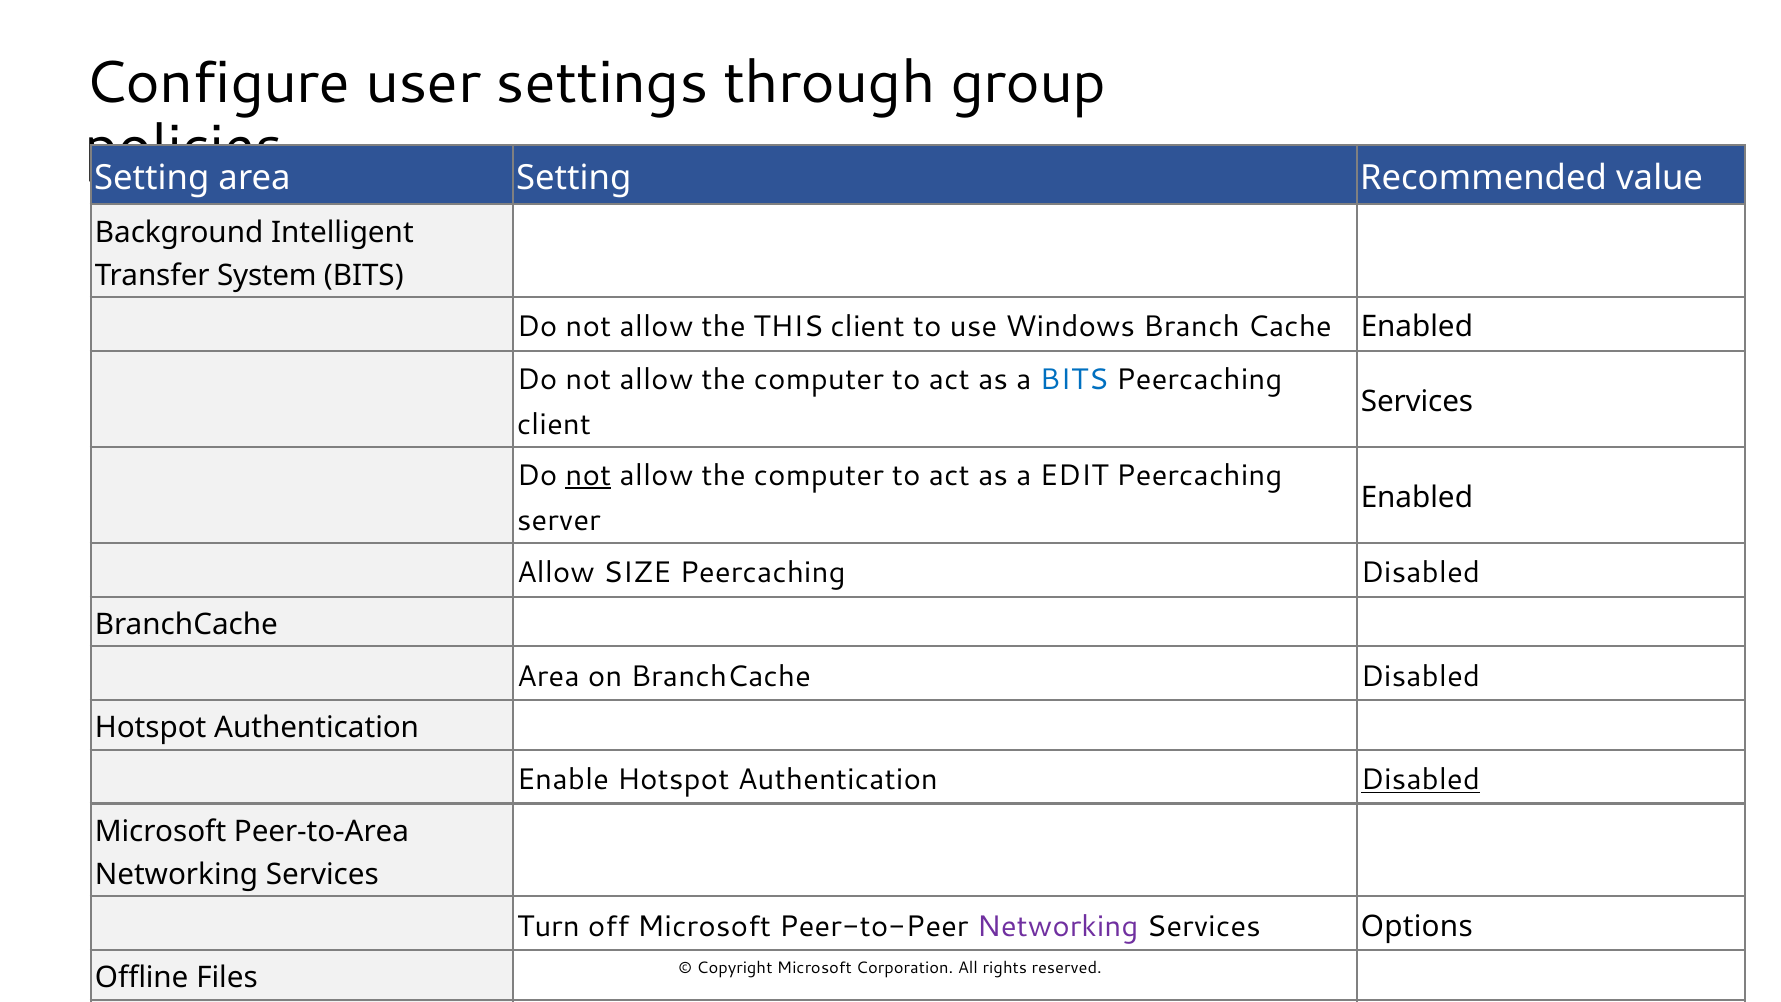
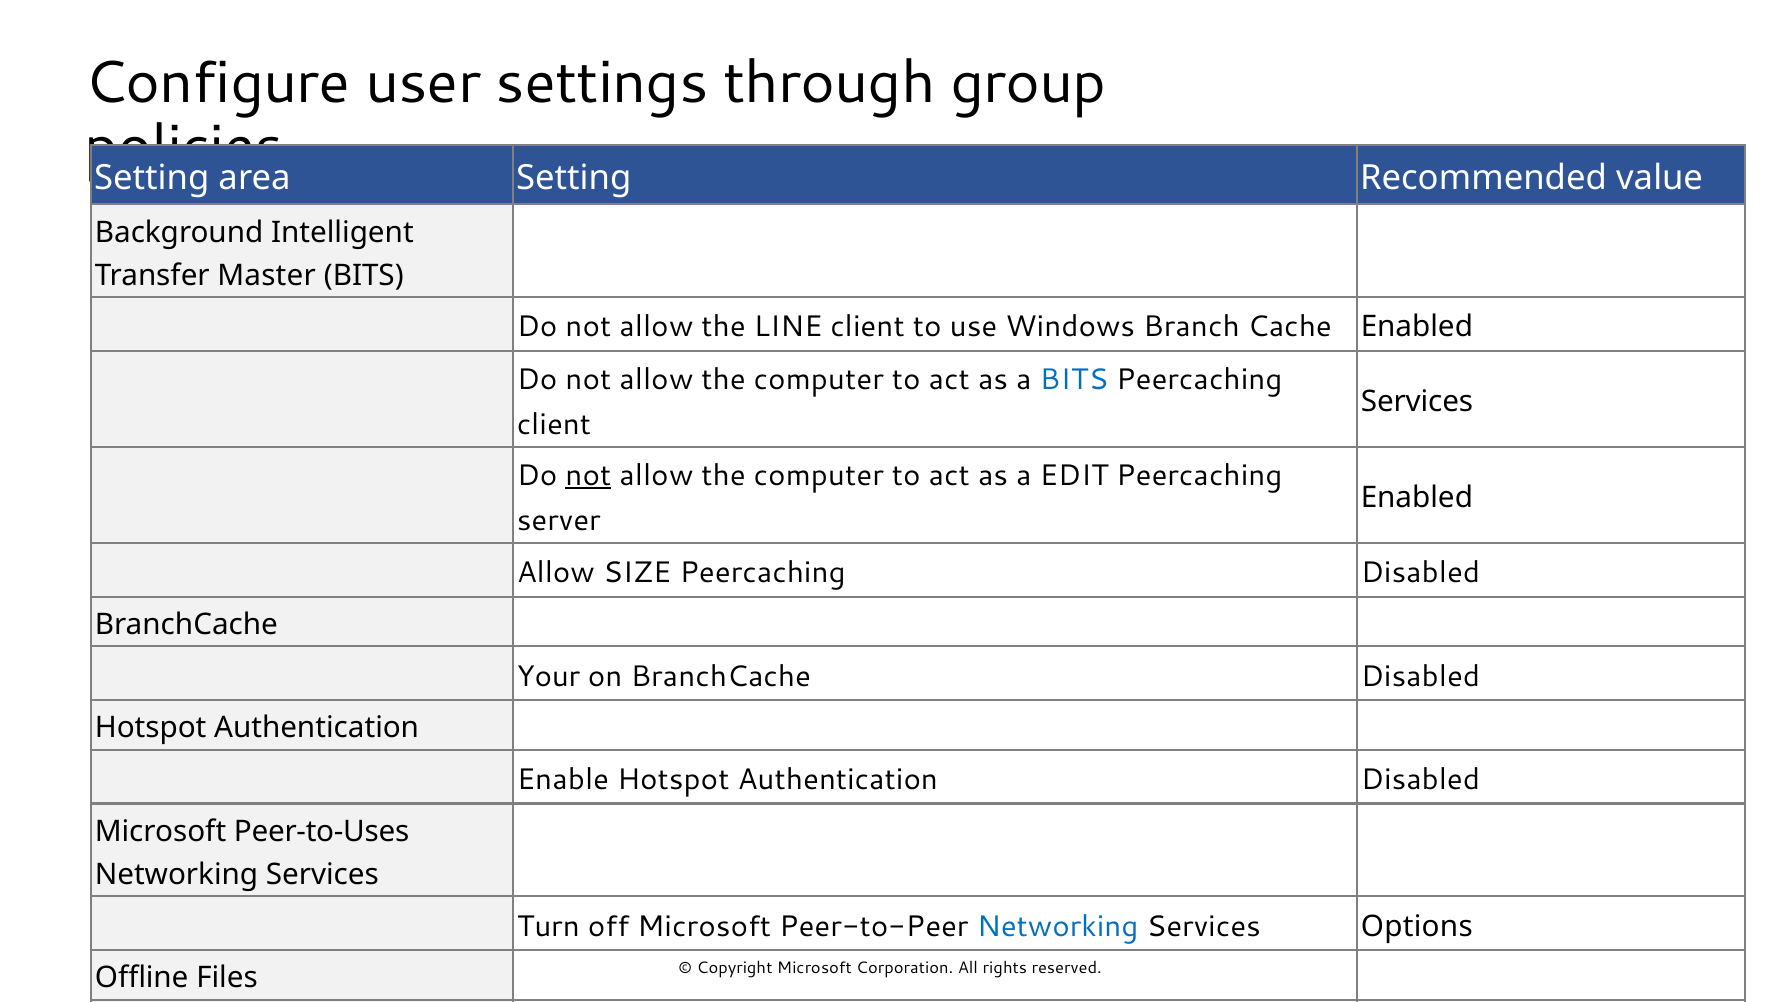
System: System -> Master
THIS: THIS -> LINE
Area at (548, 676): Area -> Your
Disabled at (1420, 780) underline: present -> none
Peer-to-Area: Peer-to-Area -> Peer-to-Uses
Networking at (1058, 926) colour: purple -> blue
